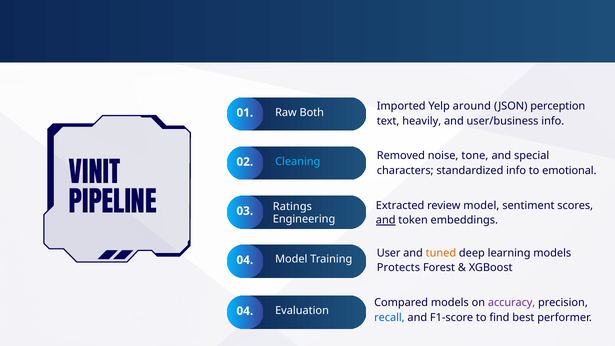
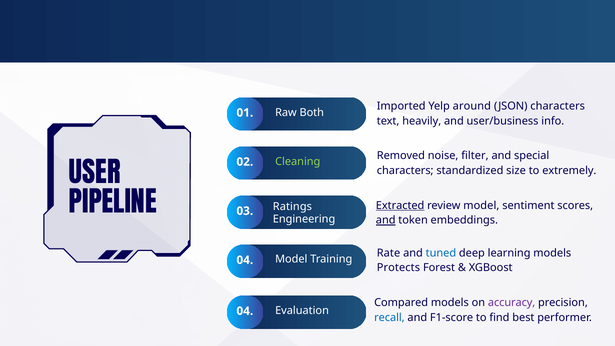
JSON perception: perception -> characters
tone: tone -> filter
Cleaning colour: light blue -> light green
VINIT: VINIT -> USER
standardized info: info -> size
emotional: emotional -> extremely
Extracted underline: none -> present
User: User -> Rate
tuned colour: orange -> blue
